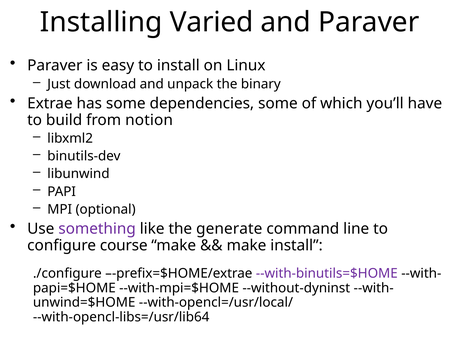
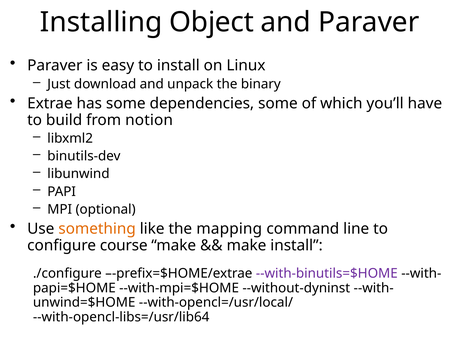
Varied: Varied -> Object
something colour: purple -> orange
generate: generate -> mapping
